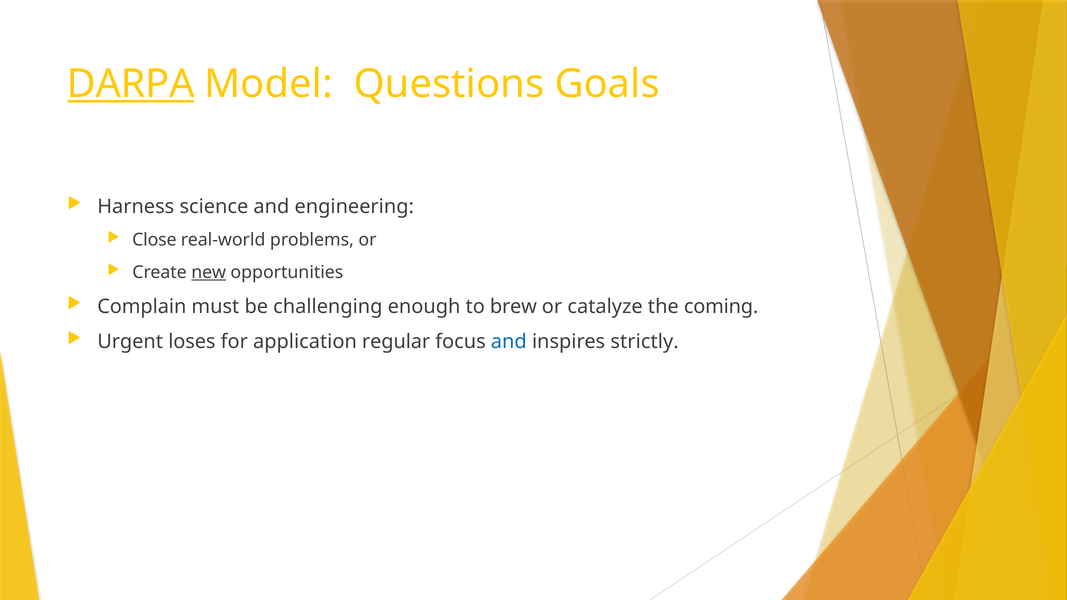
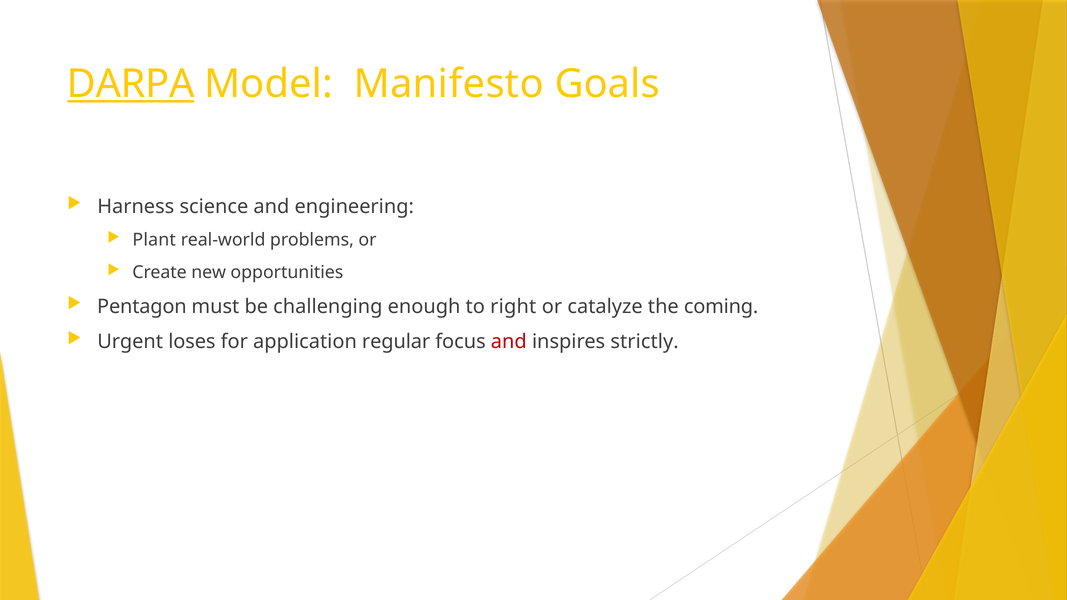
Questions: Questions -> Manifesto
Close: Close -> Plant
new underline: present -> none
Complain: Complain -> Pentagon
brew: brew -> right
and at (509, 342) colour: blue -> red
